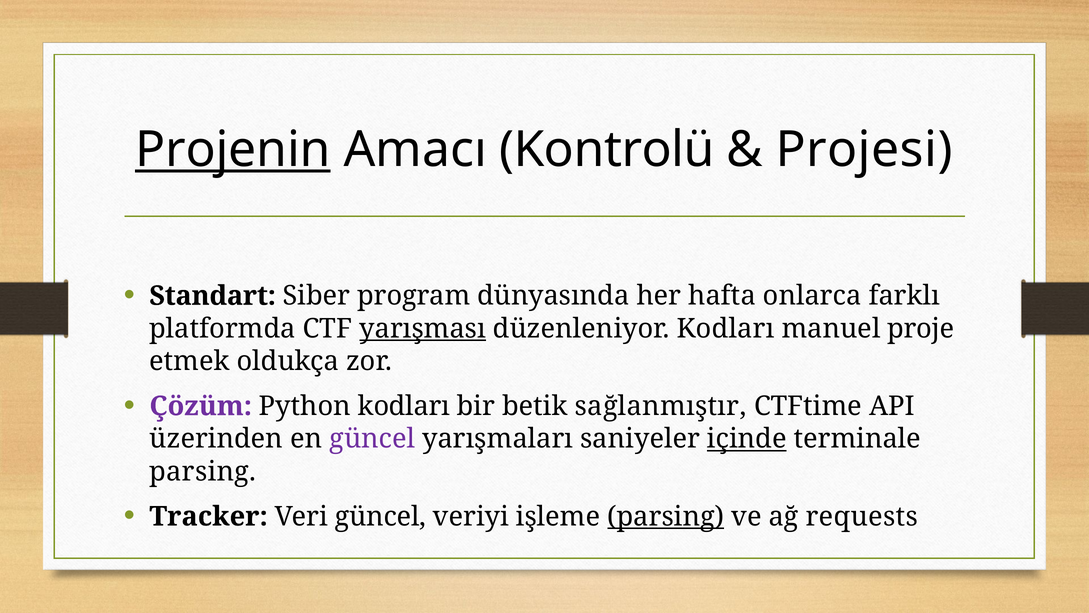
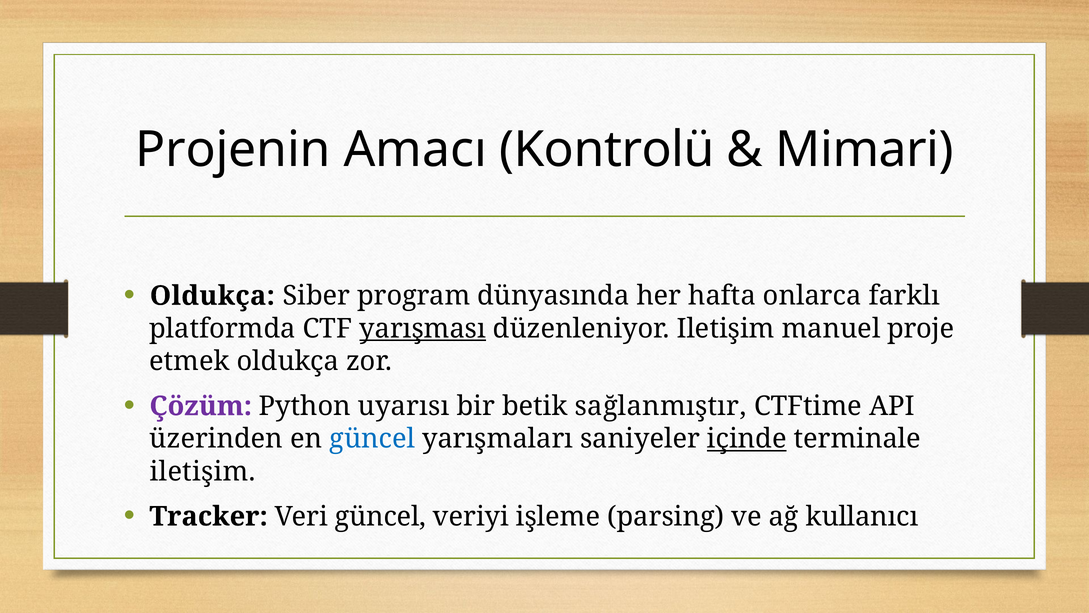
Projenin underline: present -> none
Projesi: Projesi -> Mimari
Standart at (213, 296): Standart -> Oldukça
düzenleniyor Kodları: Kodları -> Iletişim
Python kodları: kodları -> uyarısı
güncel at (372, 439) colour: purple -> blue
parsing at (203, 471): parsing -> iletişim
parsing at (666, 516) underline: present -> none
requests: requests -> kullanıcı
